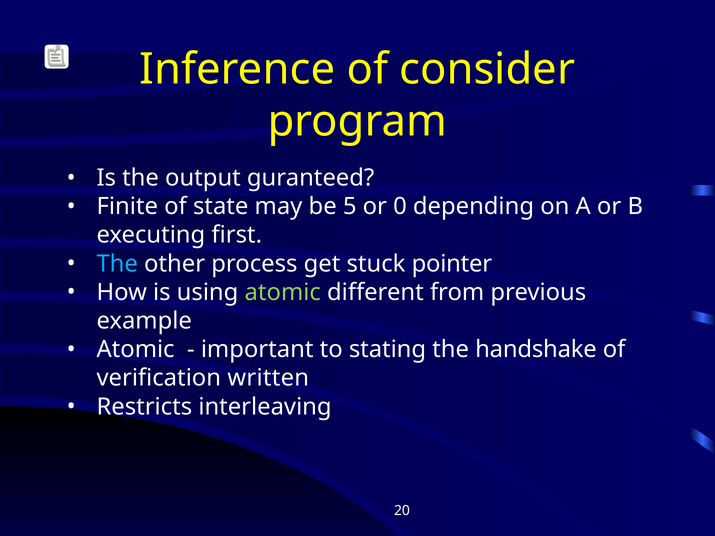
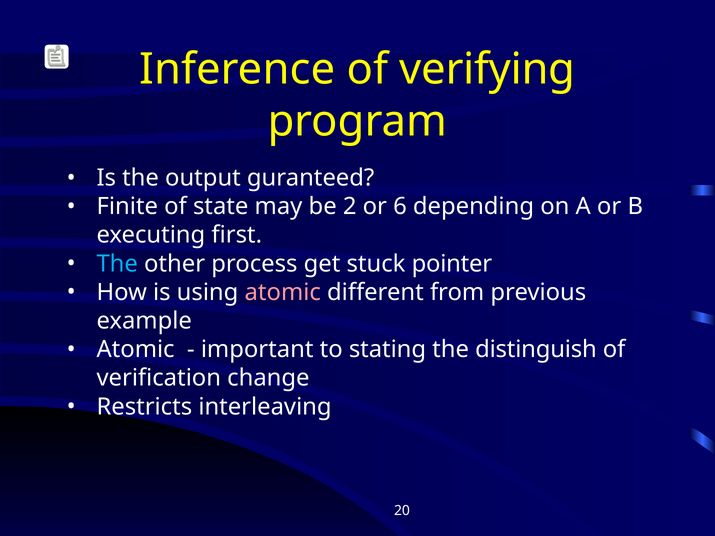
consider: consider -> verifying
5: 5 -> 2
0: 0 -> 6
atomic at (283, 292) colour: light green -> pink
handshake: handshake -> distinguish
written: written -> change
